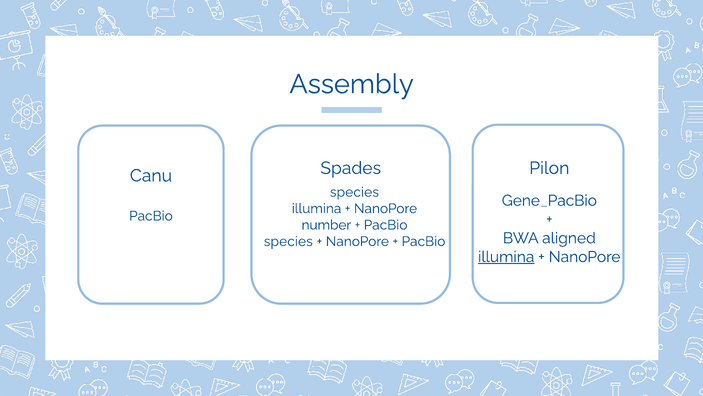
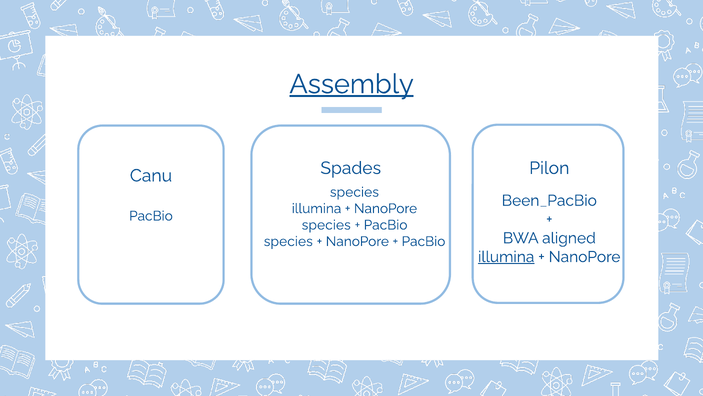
Assembly underline: none -> present
Gene_PacBio: Gene_PacBio -> Been_PacBio
number at (326, 225): number -> species
